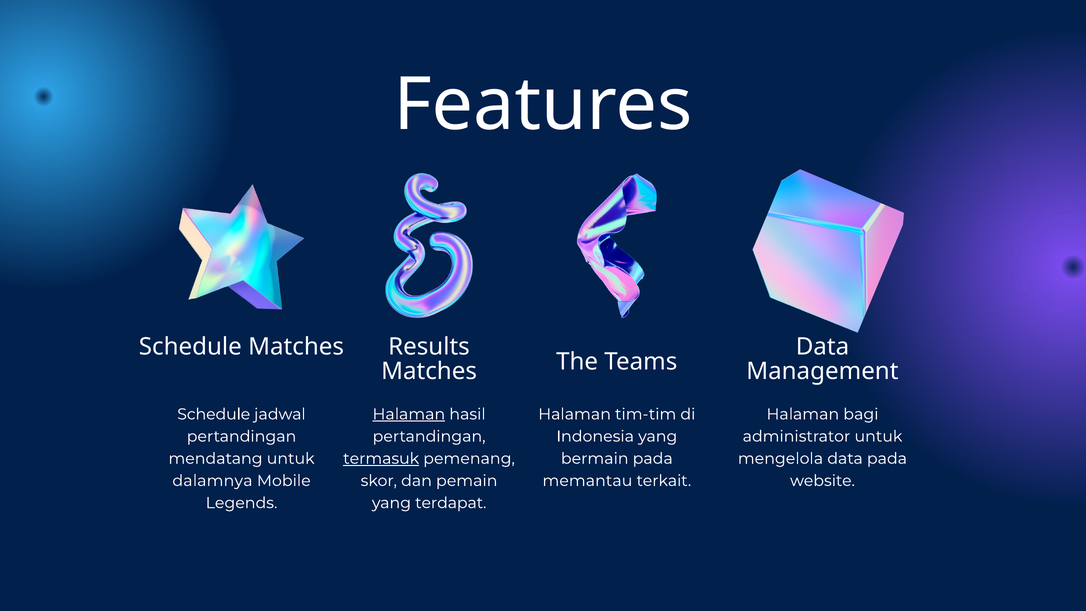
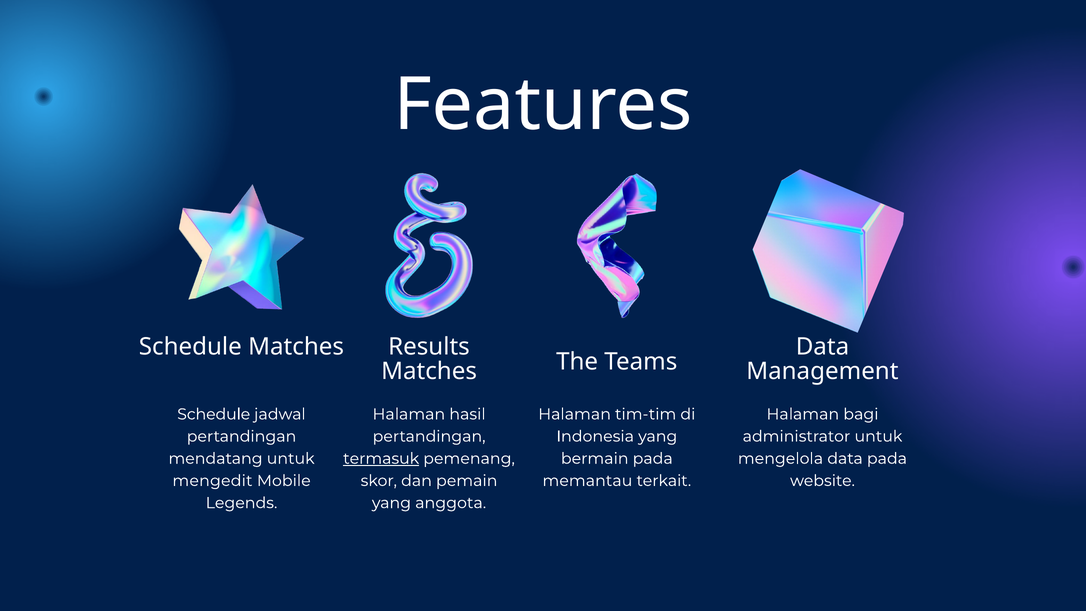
Halaman at (409, 414) underline: present -> none
dalamnya: dalamnya -> mengedit
terdapat: terdapat -> anggota
